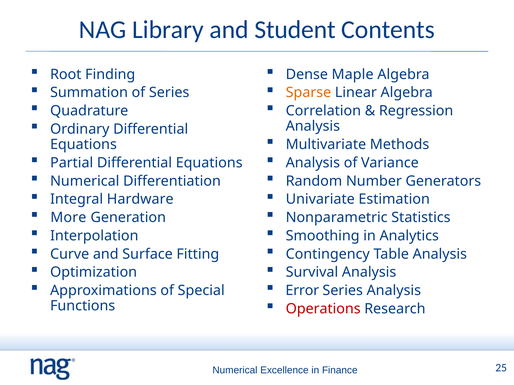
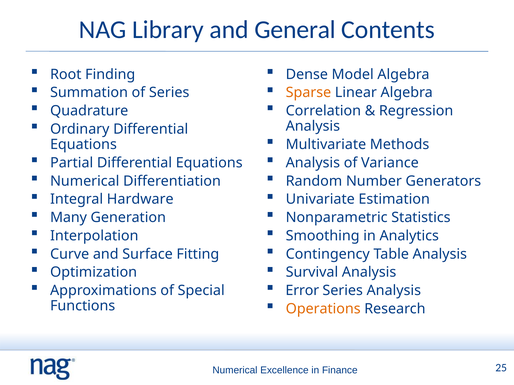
Student: Student -> General
Maple: Maple -> Model
More: More -> Many
Operations colour: red -> orange
